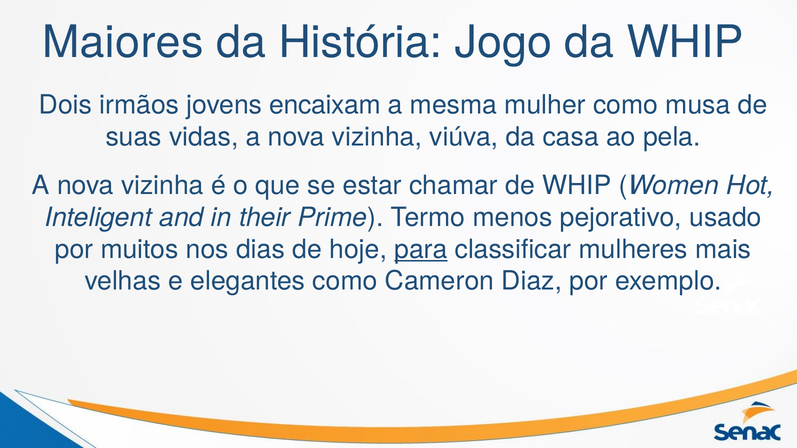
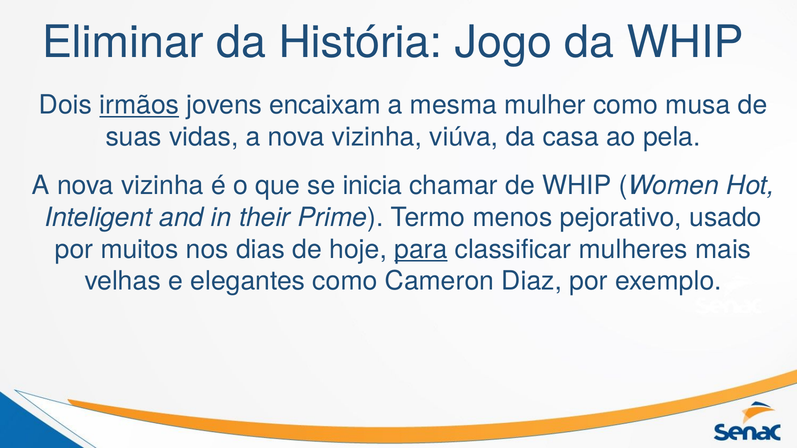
Maiores: Maiores -> Eliminar
irmãos underline: none -> present
estar: estar -> inicia
